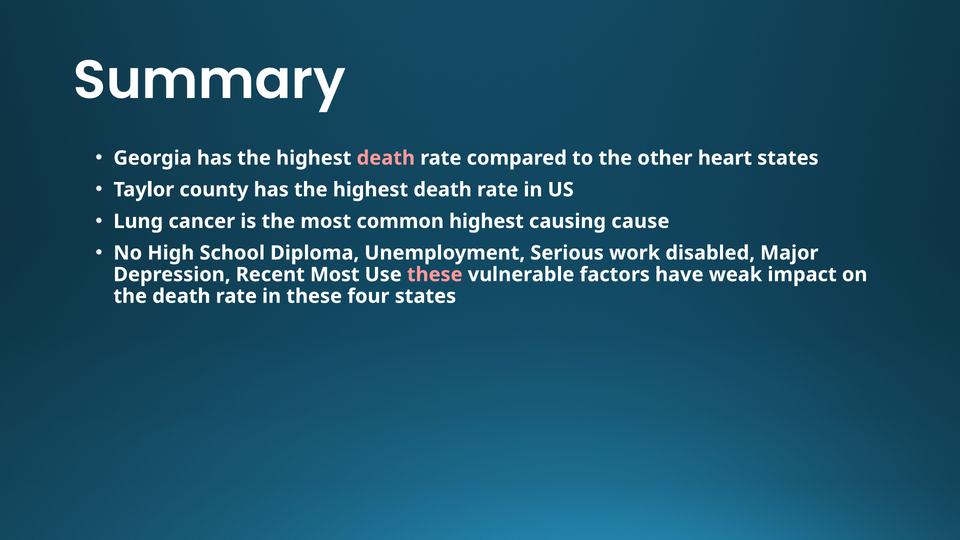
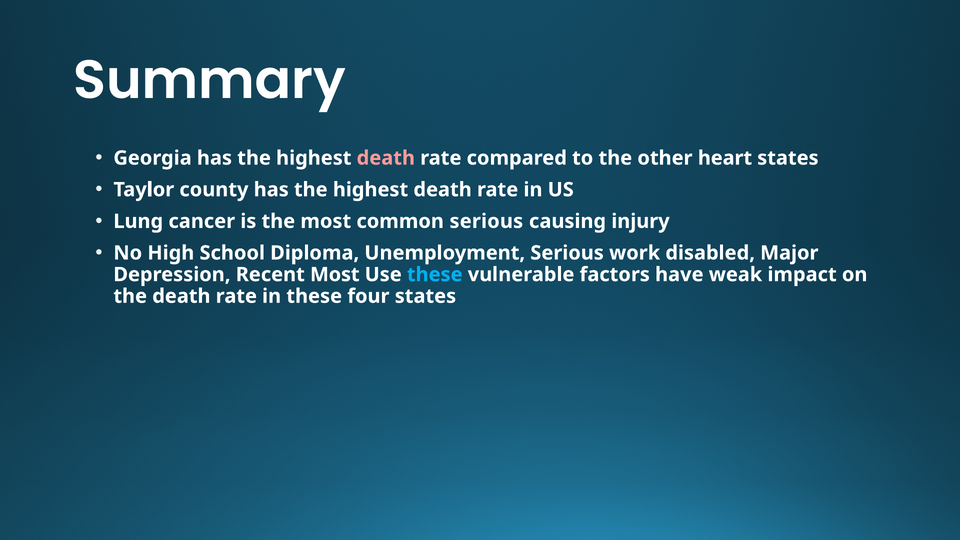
common highest: highest -> serious
cause: cause -> injury
these at (435, 275) colour: pink -> light blue
